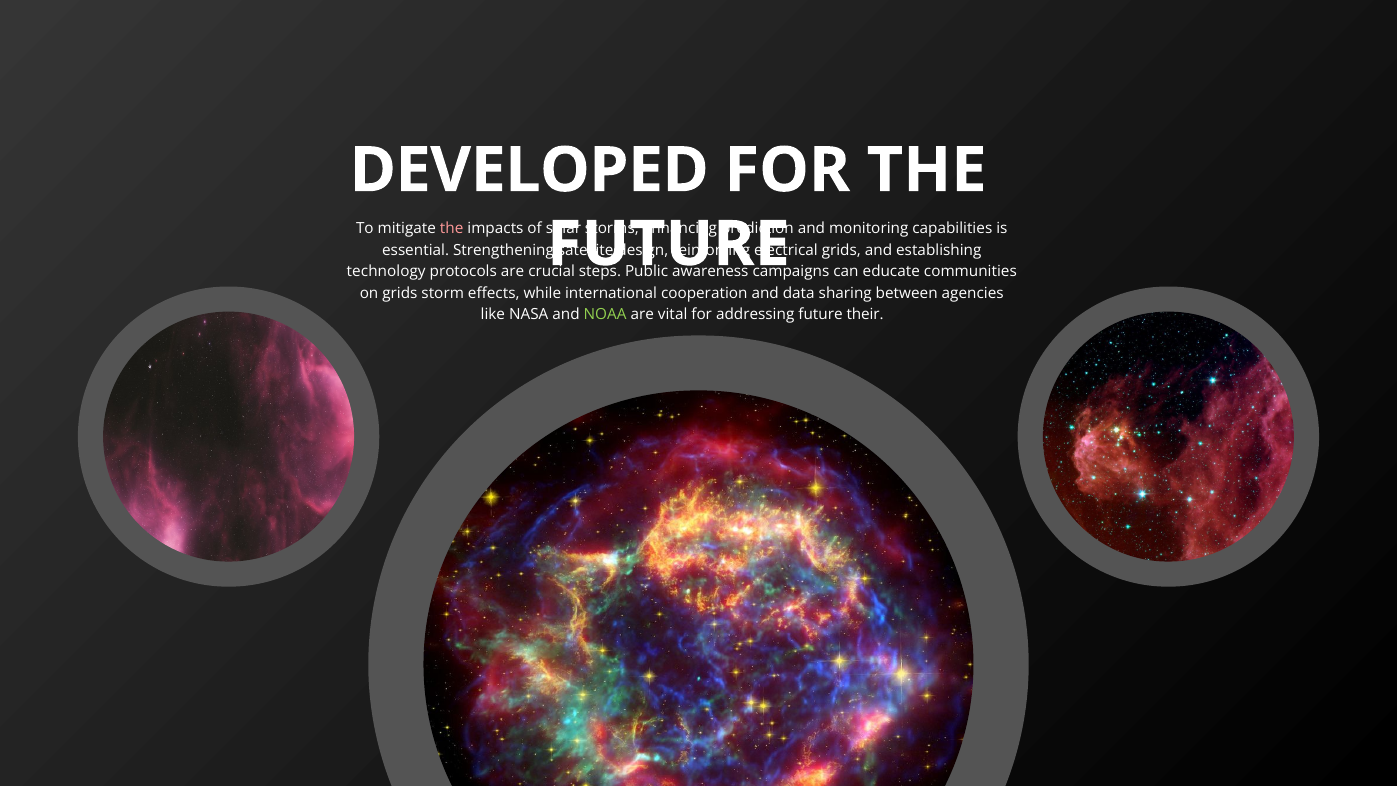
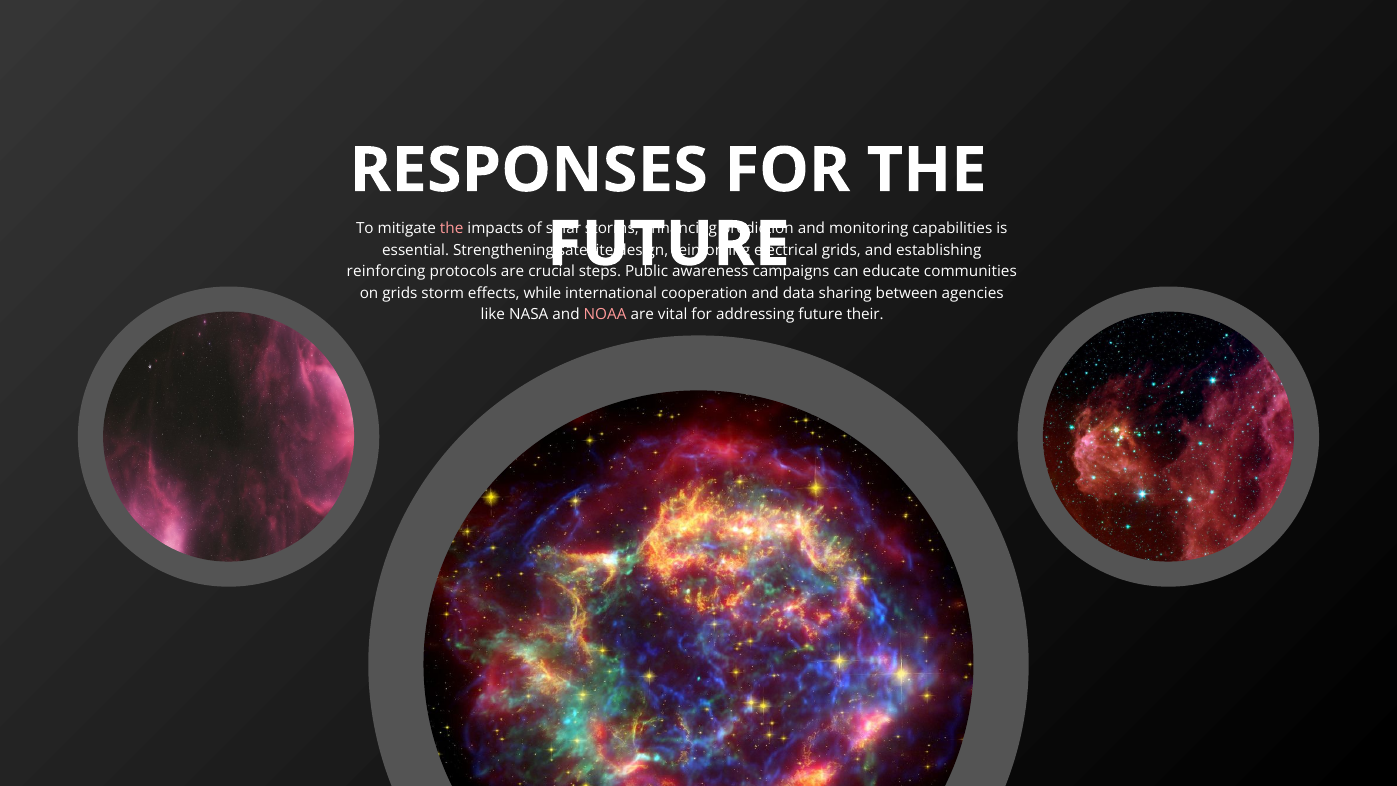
DEVELOPED: DEVELOPED -> RESPONSES
technology at (386, 272): technology -> reinforcing
NOAA colour: light green -> pink
